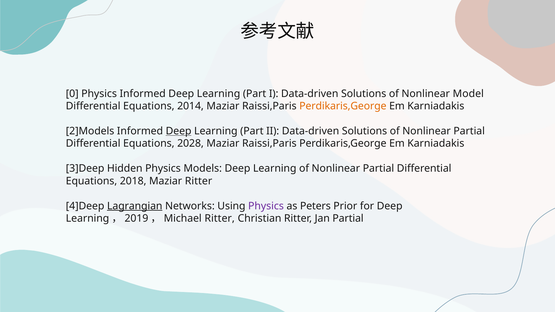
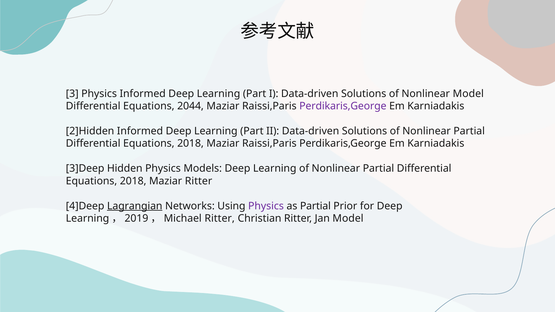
0: 0 -> 3
2014: 2014 -> 2044
Perdikaris,George at (343, 106) colour: orange -> purple
2]Models: 2]Models -> 2]Hidden
Deep at (179, 131) underline: present -> none
2028 at (190, 144): 2028 -> 2018
as Peters: Peters -> Partial
Jan Partial: Partial -> Model
